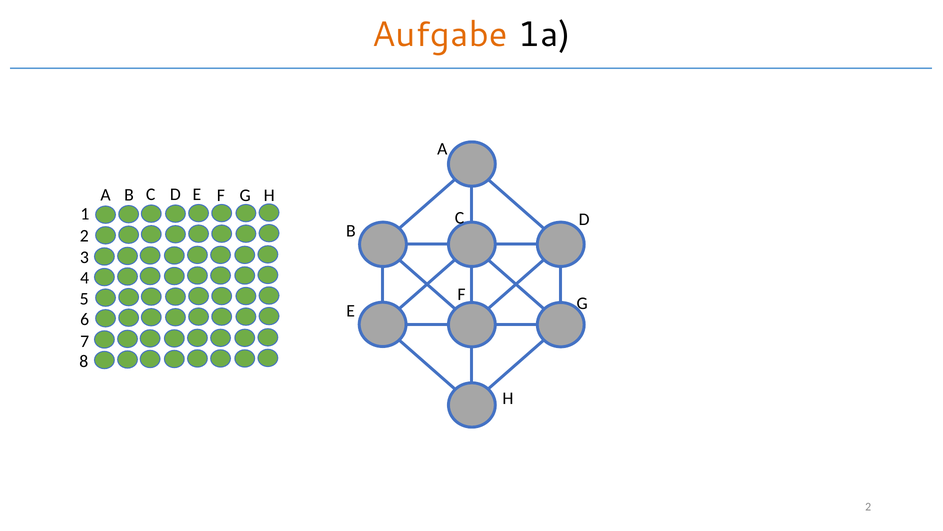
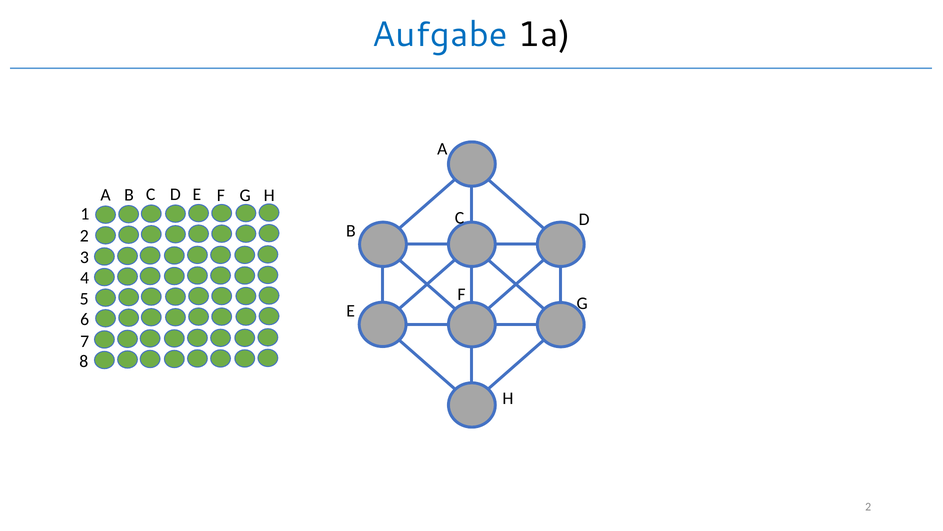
Aufgabe colour: orange -> blue
